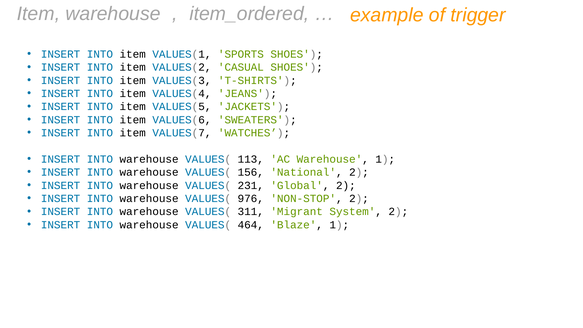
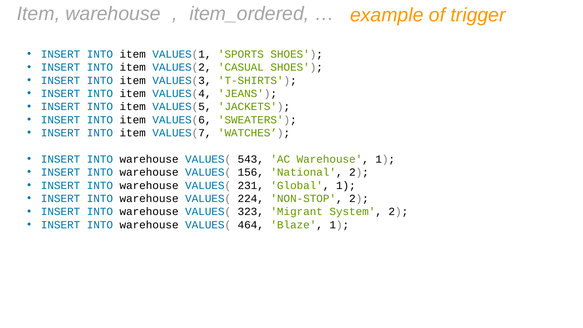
113: 113 -> 543
Global 2: 2 -> 1
976: 976 -> 224
311: 311 -> 323
